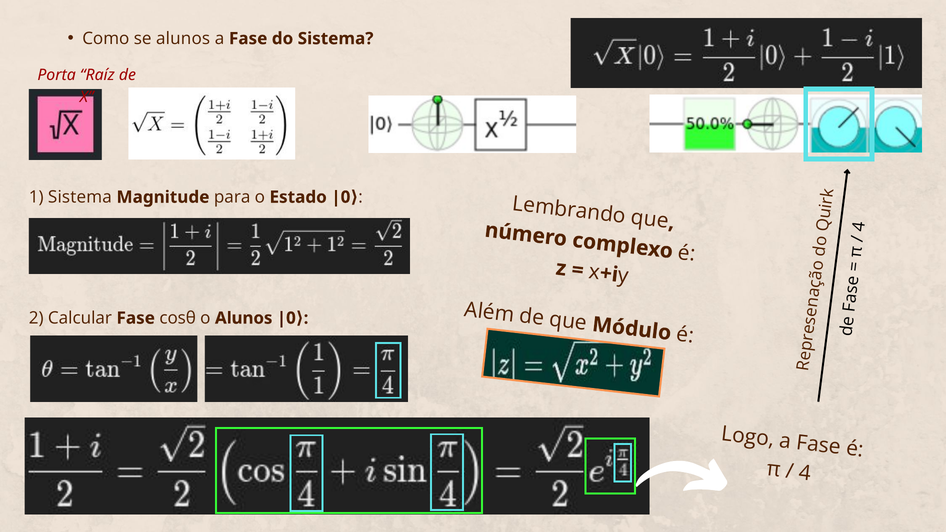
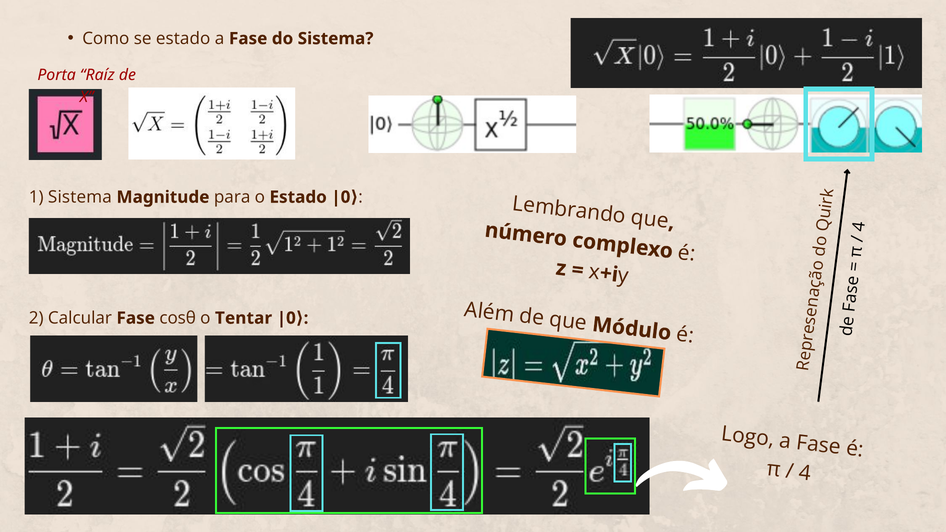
se alunos: alunos -> estado
o Alunos: Alunos -> Tentar
